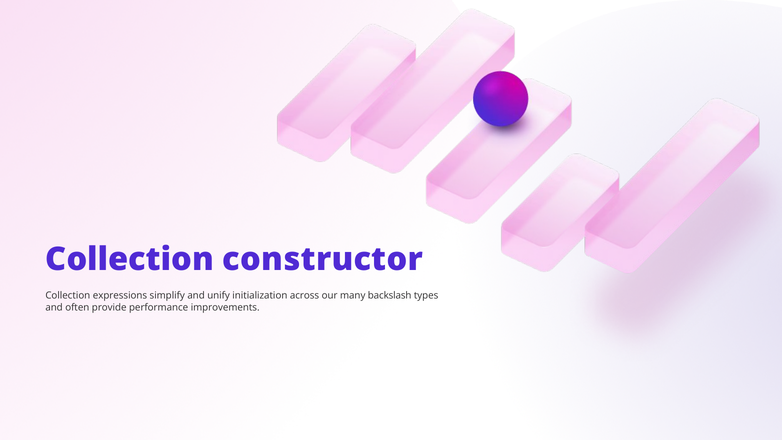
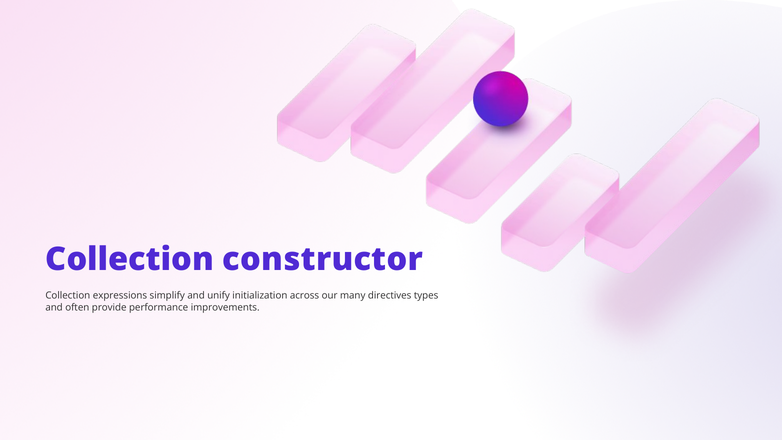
backslash: backslash -> directives
